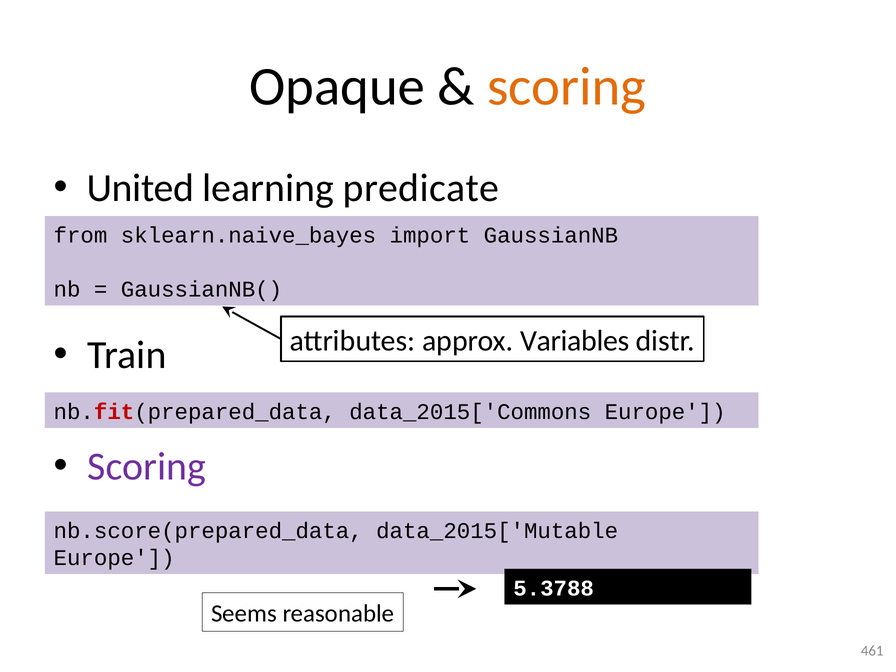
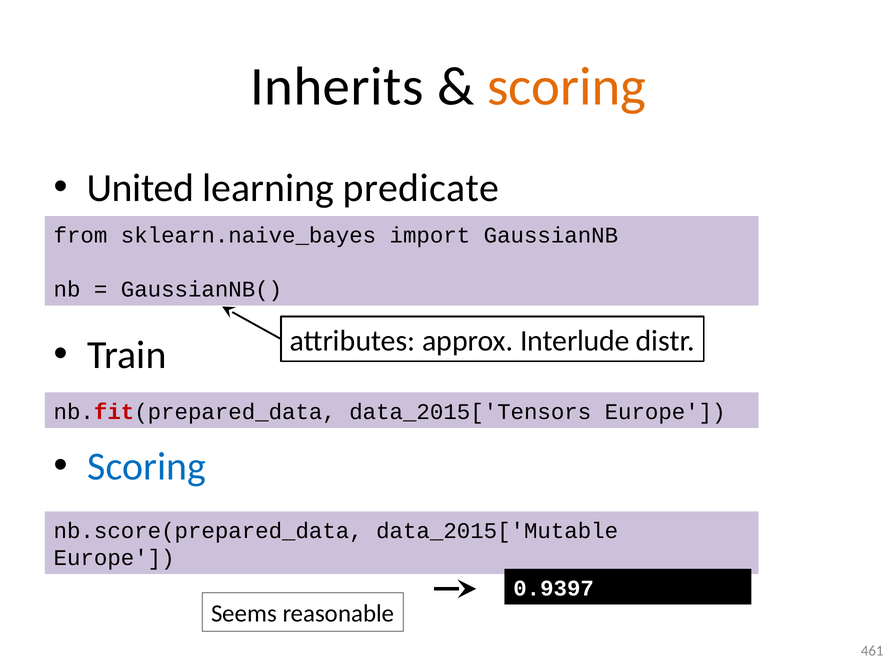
Opaque: Opaque -> Inherits
Variables: Variables -> Interlude
data_2015['Commons: data_2015['Commons -> data_2015['Tensors
Scoring at (147, 467) colour: purple -> blue
5.3788: 5.3788 -> 0.9397
